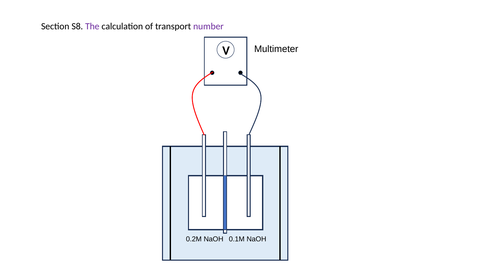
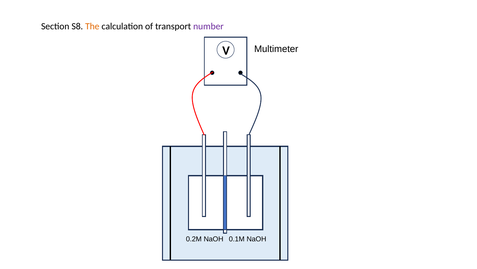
The colour: purple -> orange
